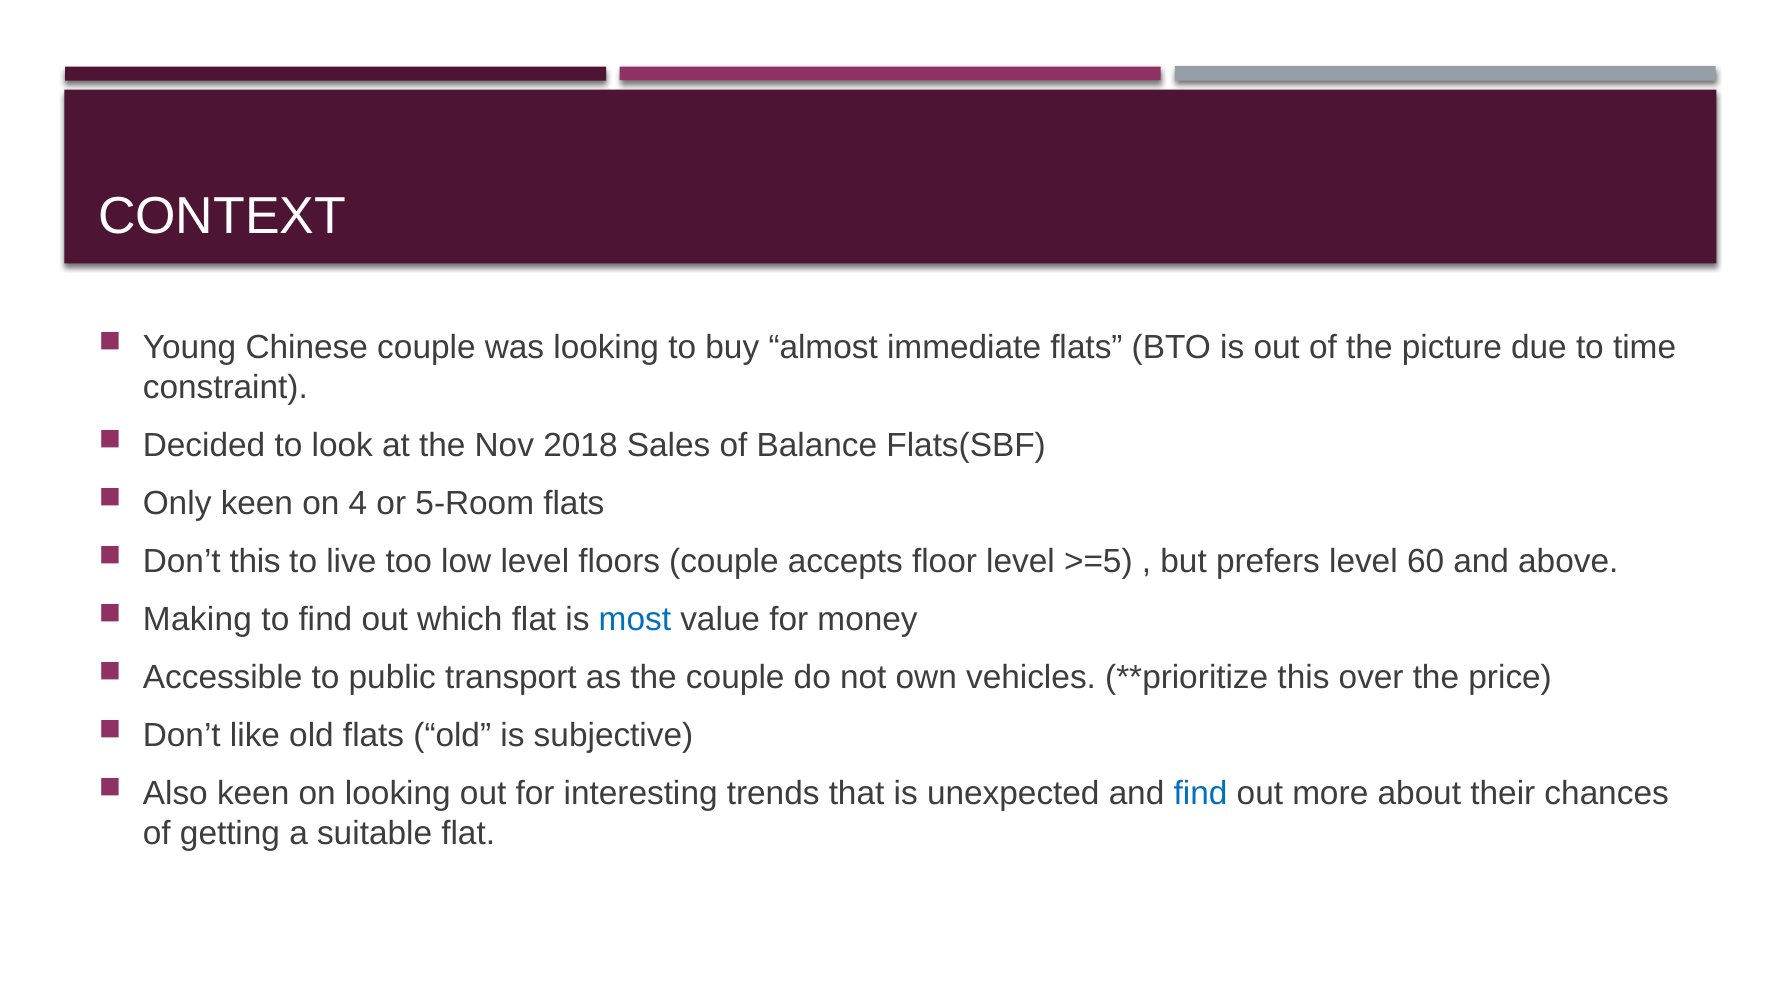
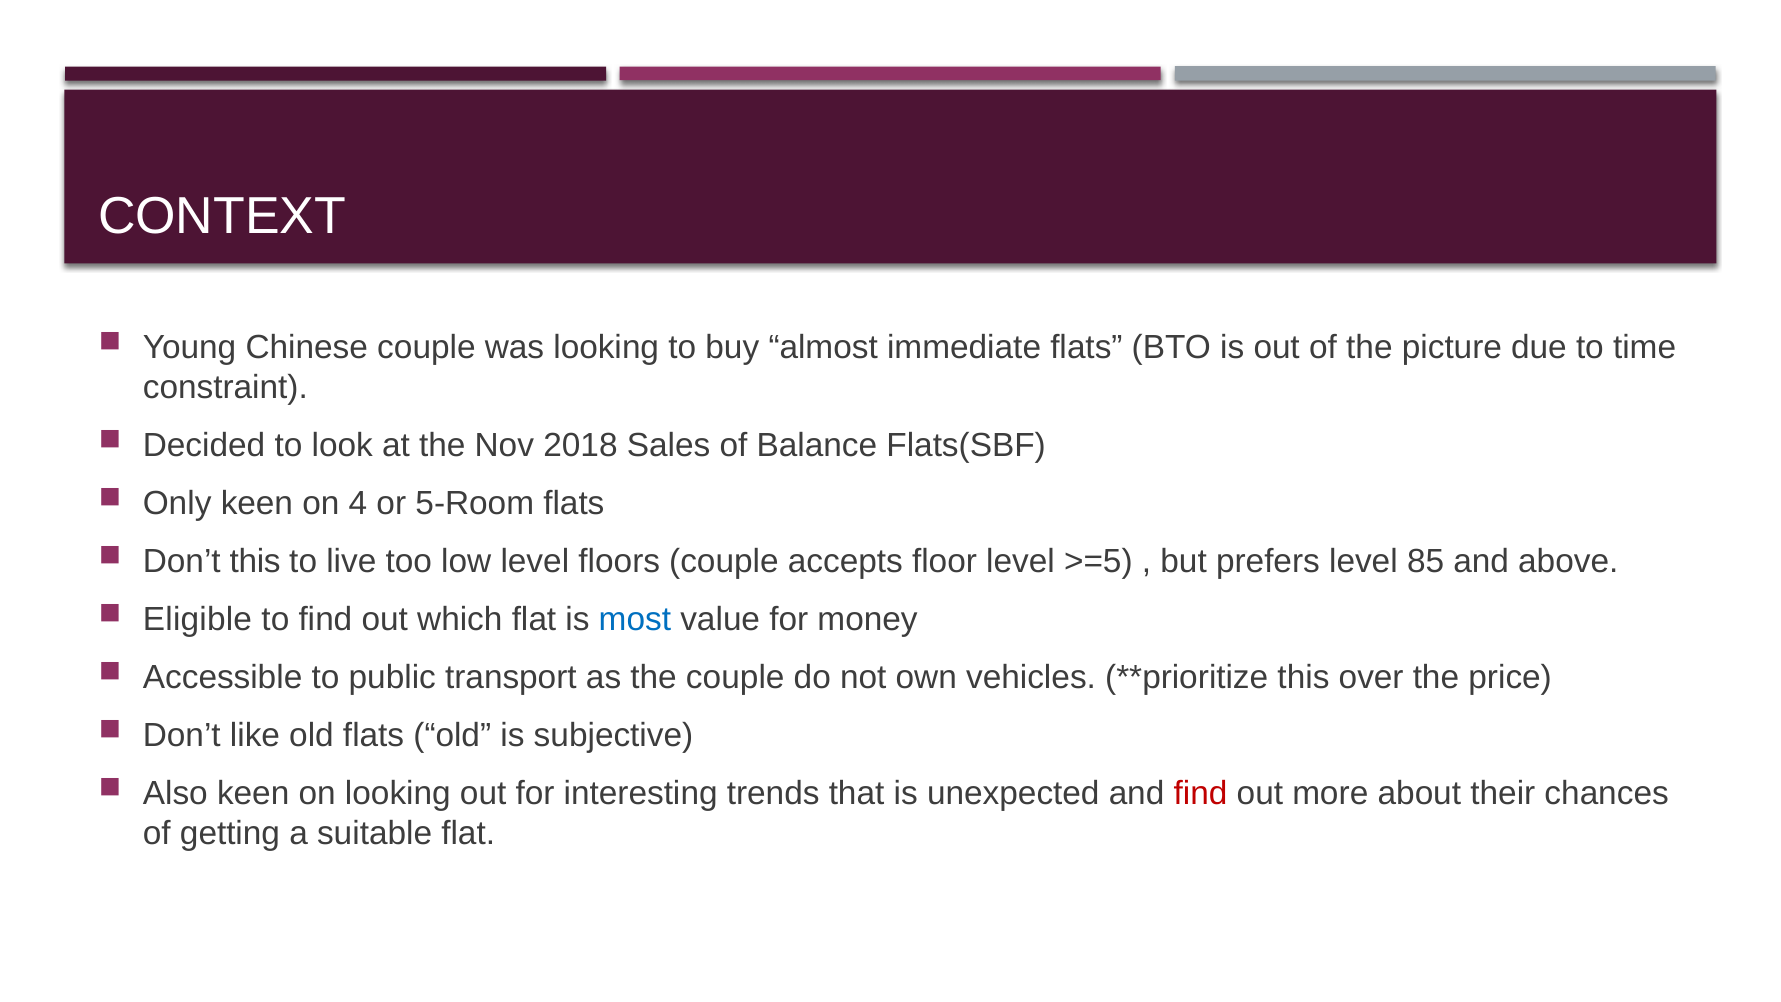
60: 60 -> 85
Making: Making -> Eligible
find at (1201, 793) colour: blue -> red
